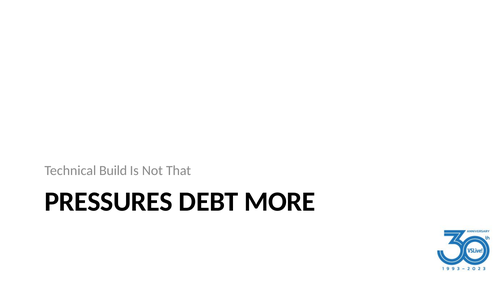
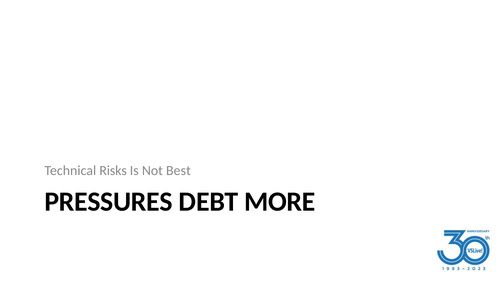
Build: Build -> Risks
That: That -> Best
